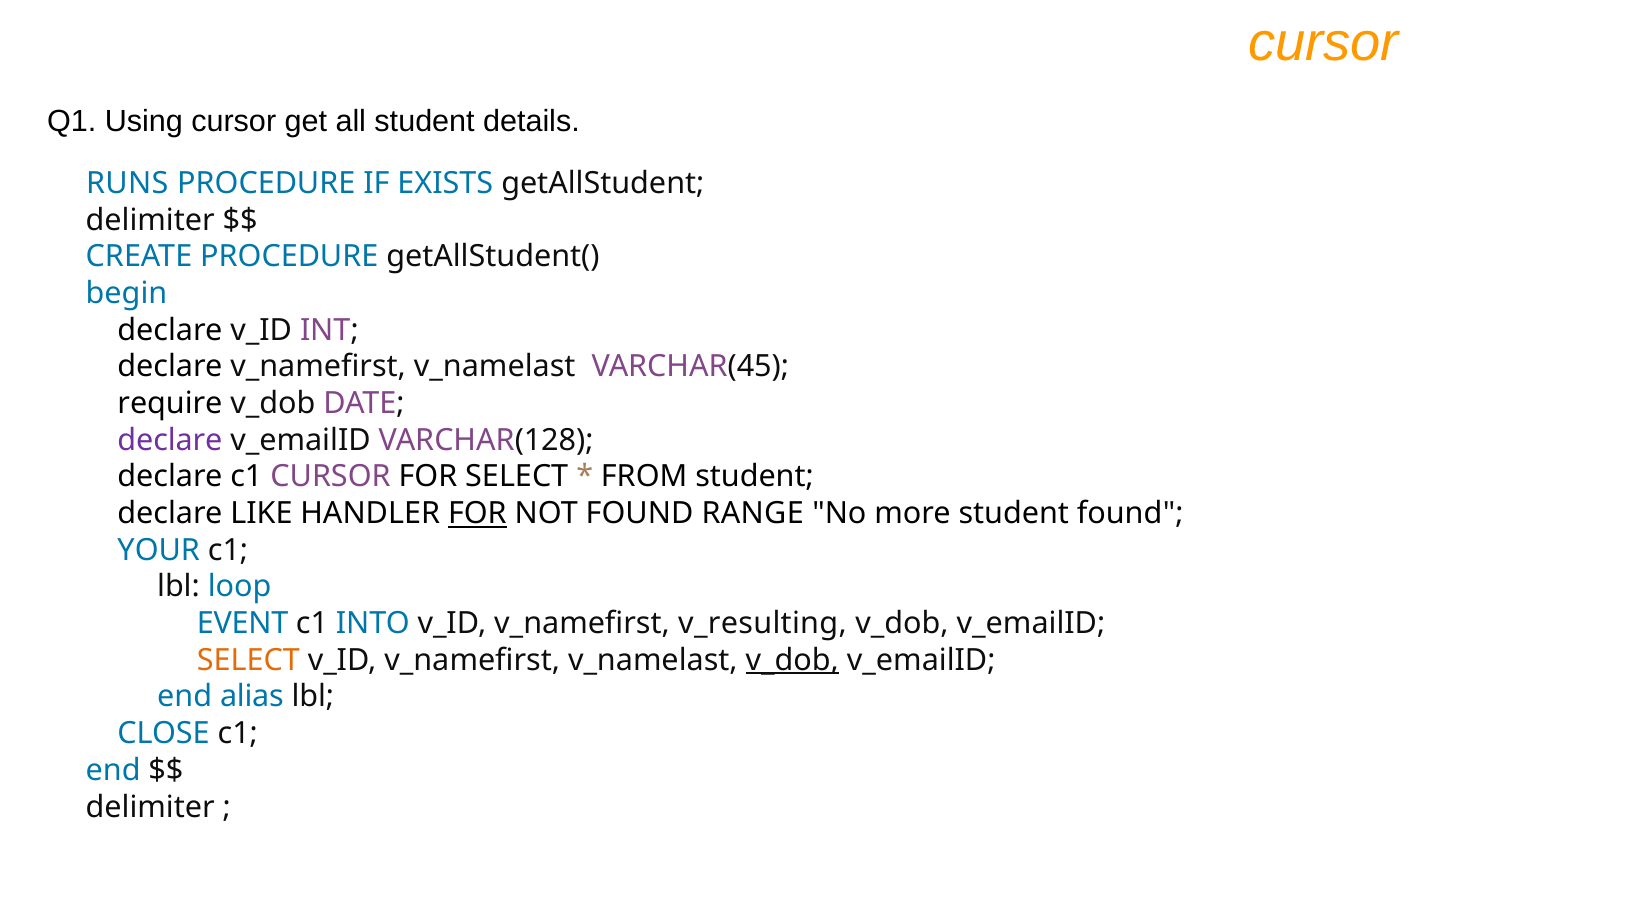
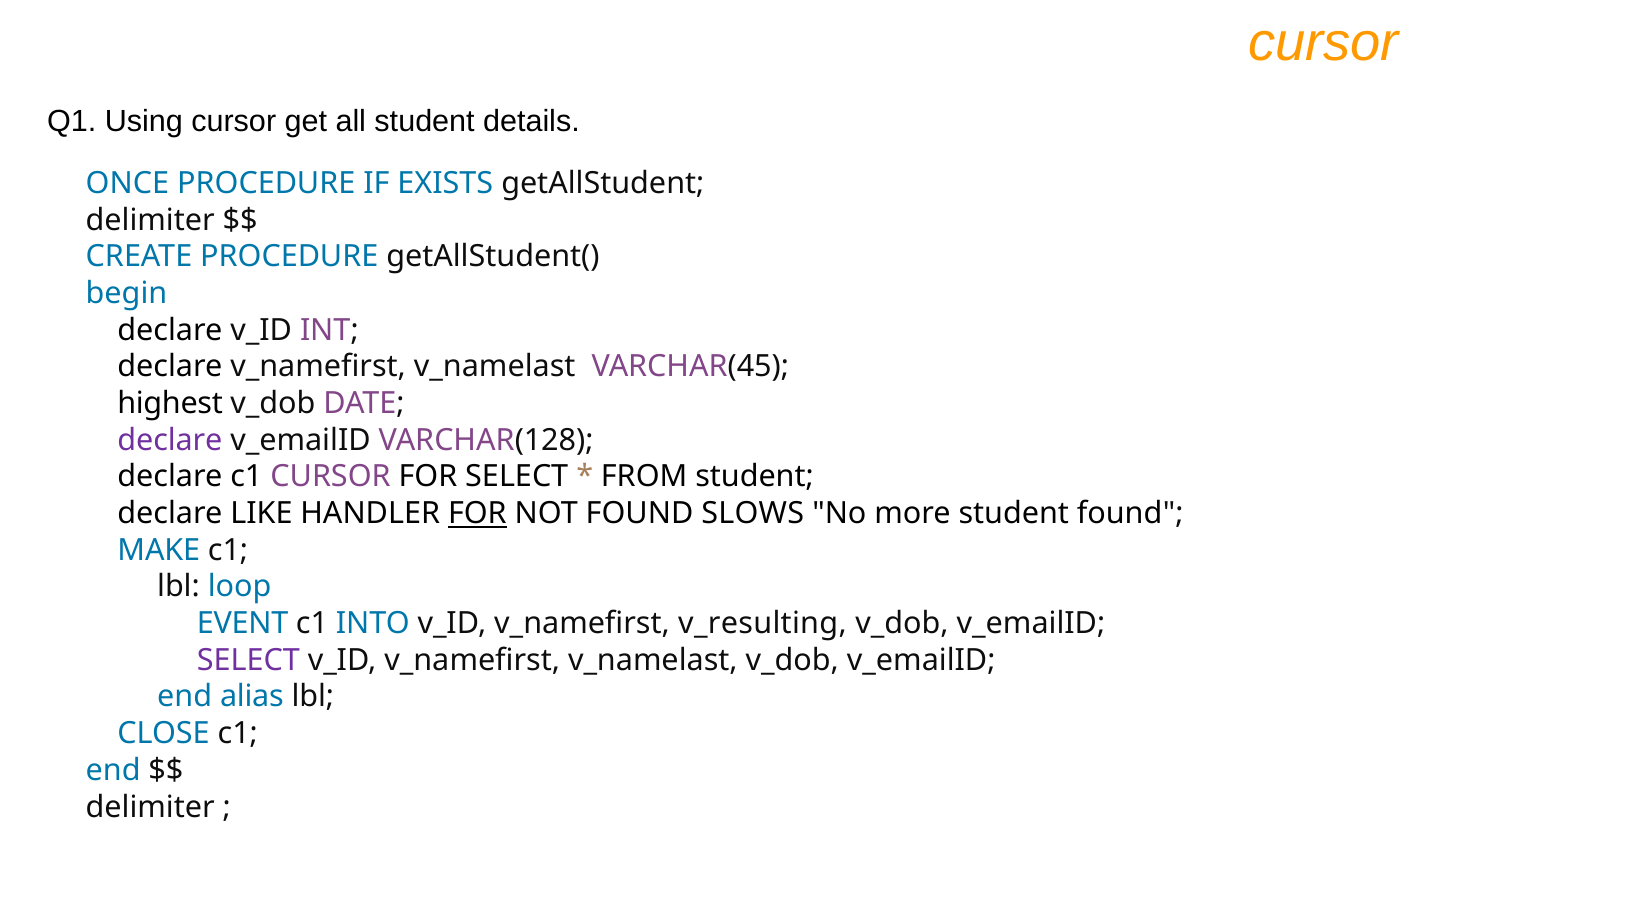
RUNS: RUNS -> ONCE
require: require -> highest
RANGE: RANGE -> SLOWS
YOUR: YOUR -> MAKE
SELECT at (248, 660) colour: orange -> purple
v_dob at (792, 660) underline: present -> none
